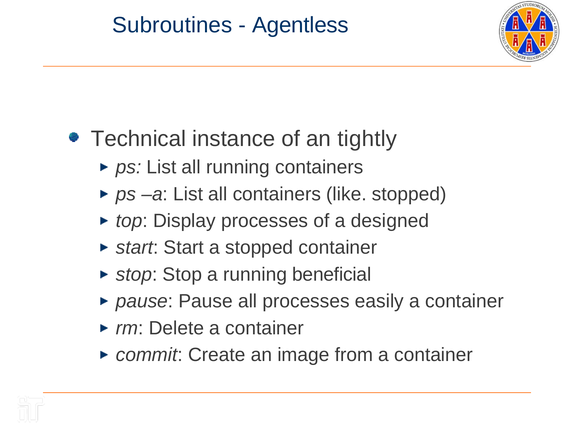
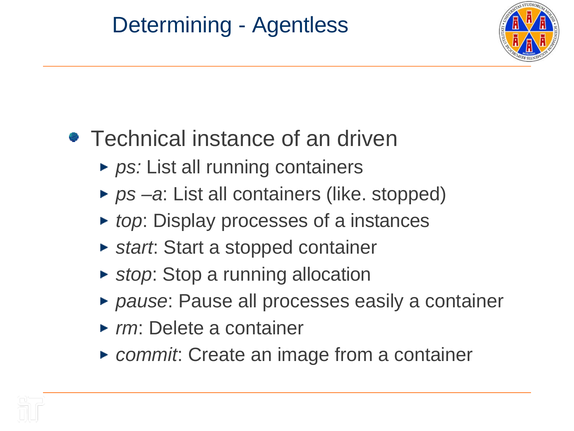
Subroutines: Subroutines -> Determining
tightly: tightly -> driven
designed: designed -> instances
beneficial: beneficial -> allocation
